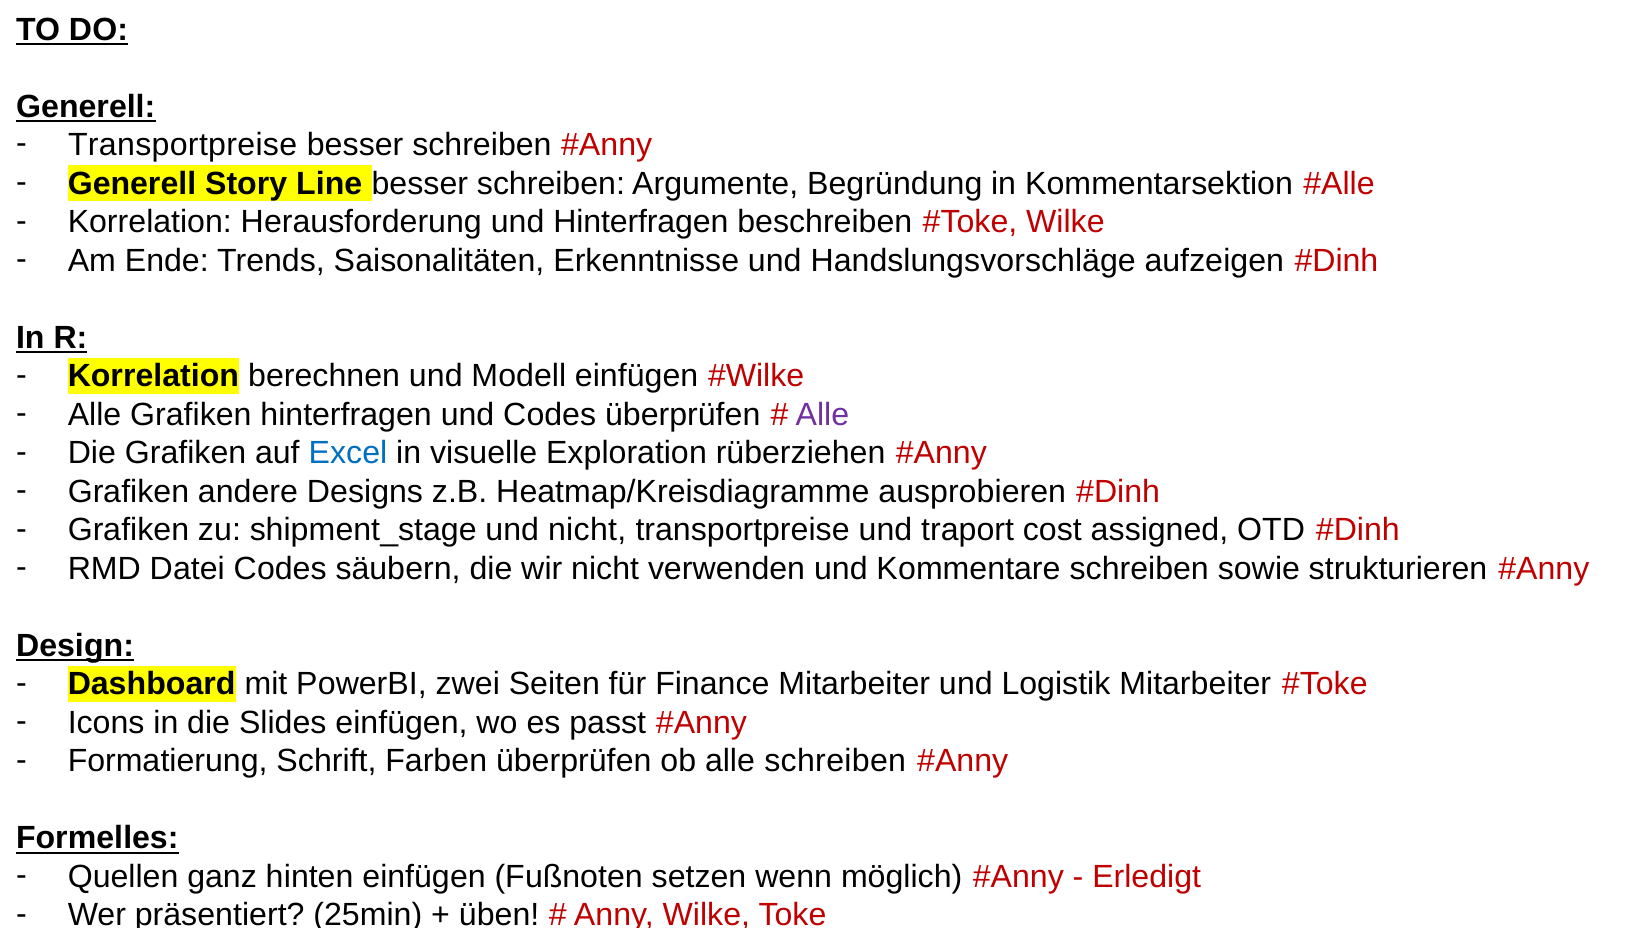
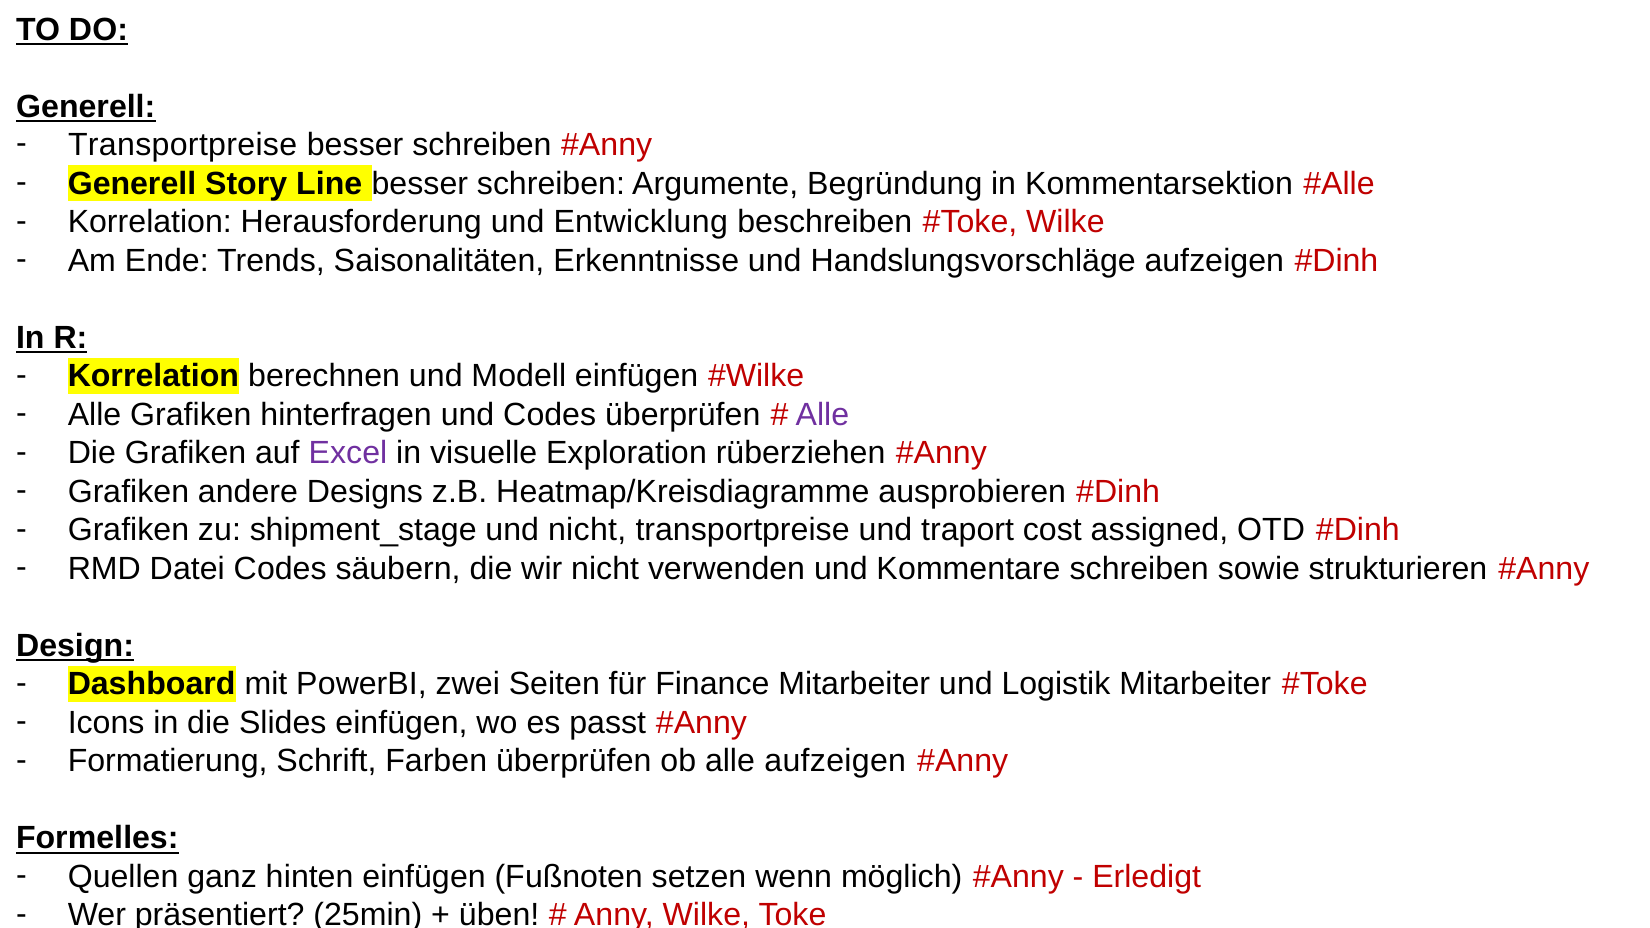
und Hinterfragen: Hinterfragen -> Entwicklung
Excel colour: blue -> purple
alle schreiben: schreiben -> aufzeigen
